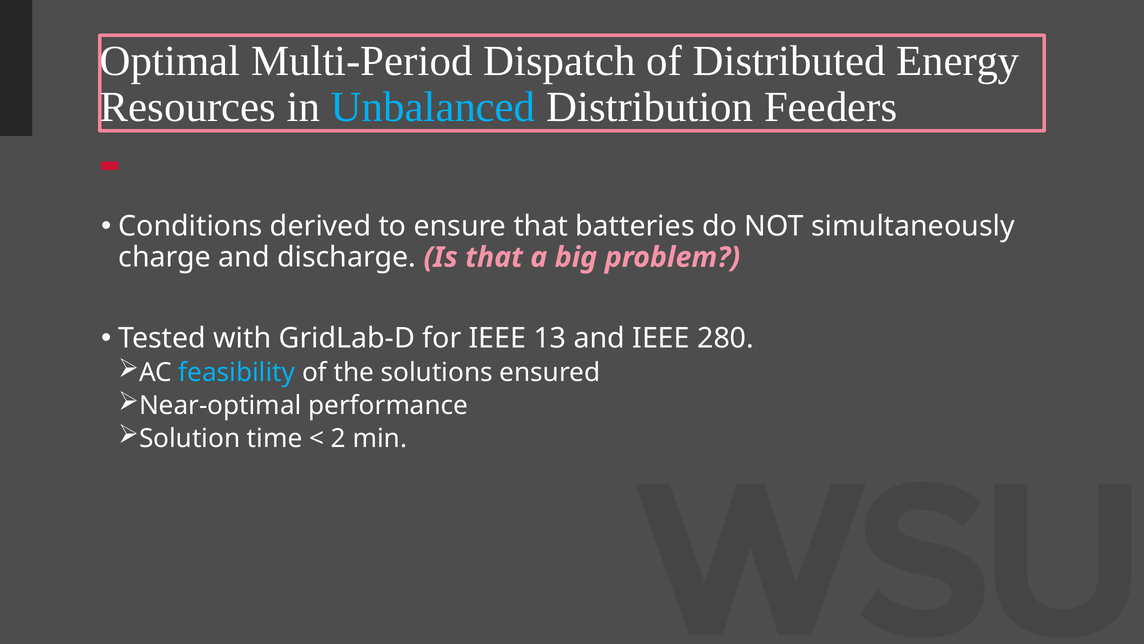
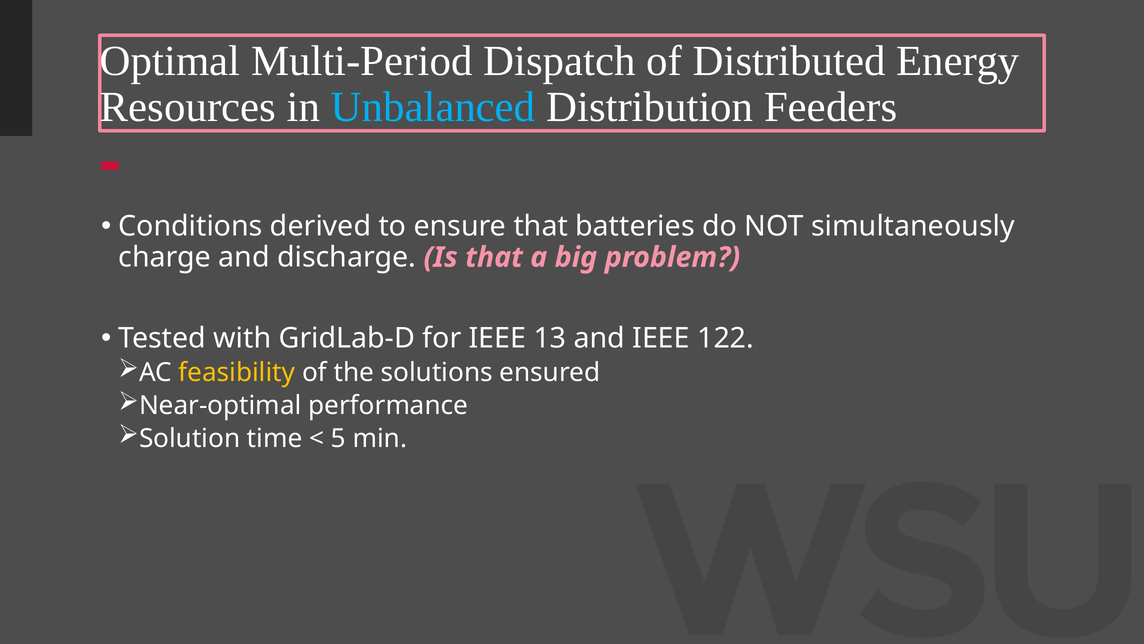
280: 280 -> 122
feasibility colour: light blue -> yellow
2: 2 -> 5
